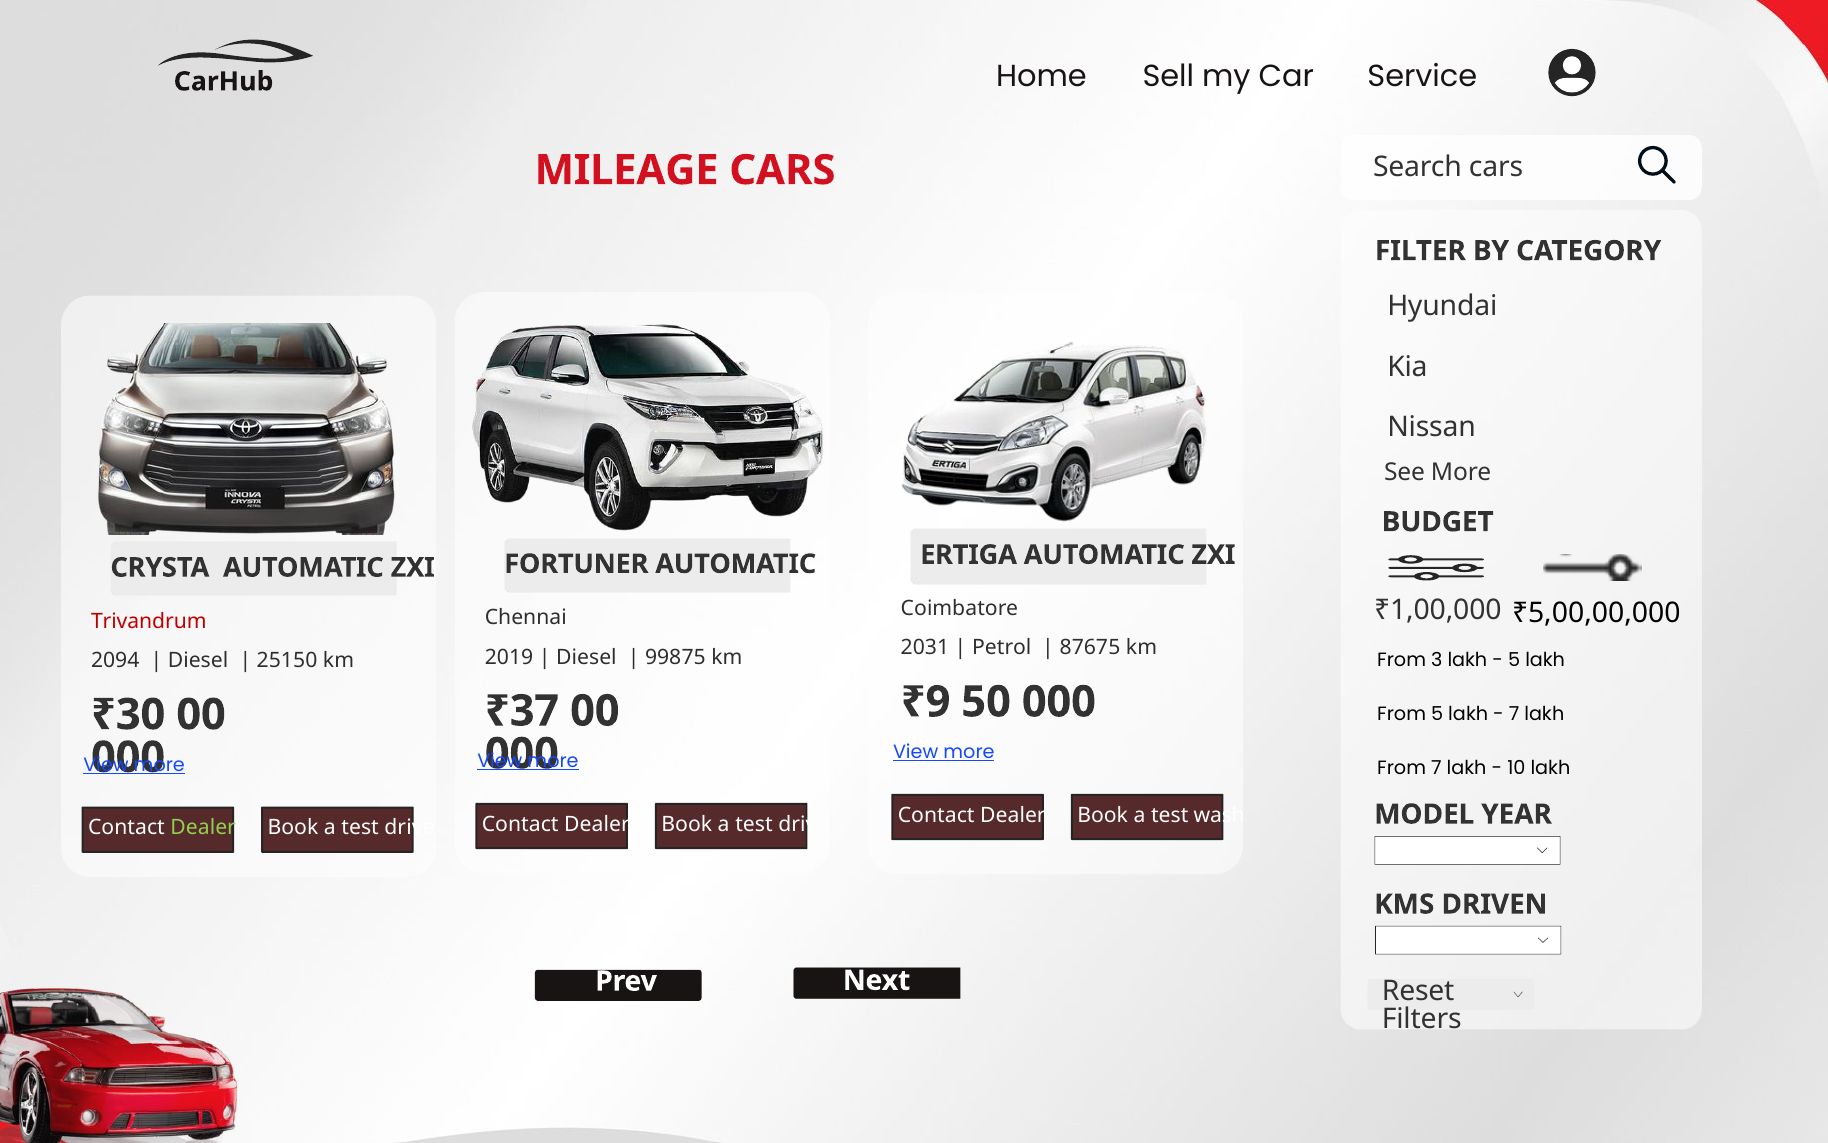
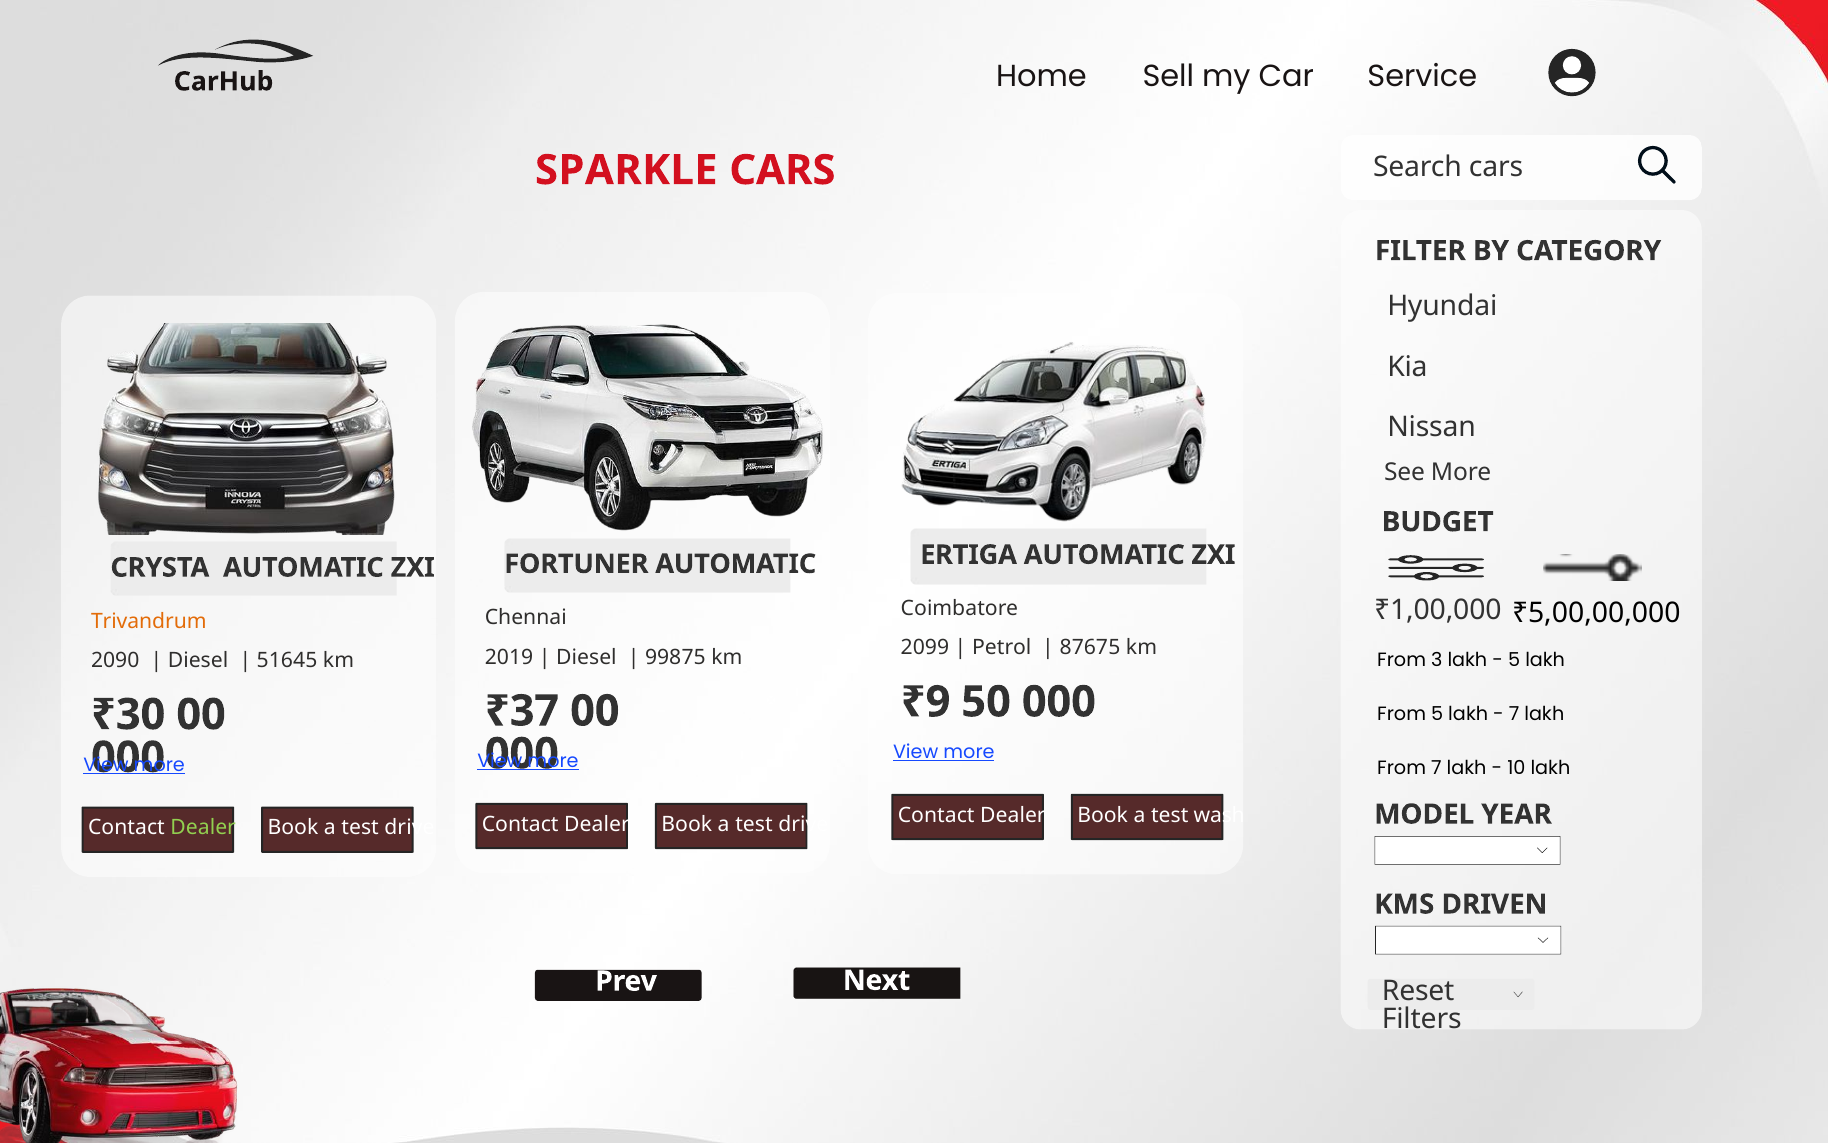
MILEAGE: MILEAGE -> SPARKLE
Trivandrum colour: red -> orange
2031: 2031 -> 2099
2094: 2094 -> 2090
25150: 25150 -> 51645
